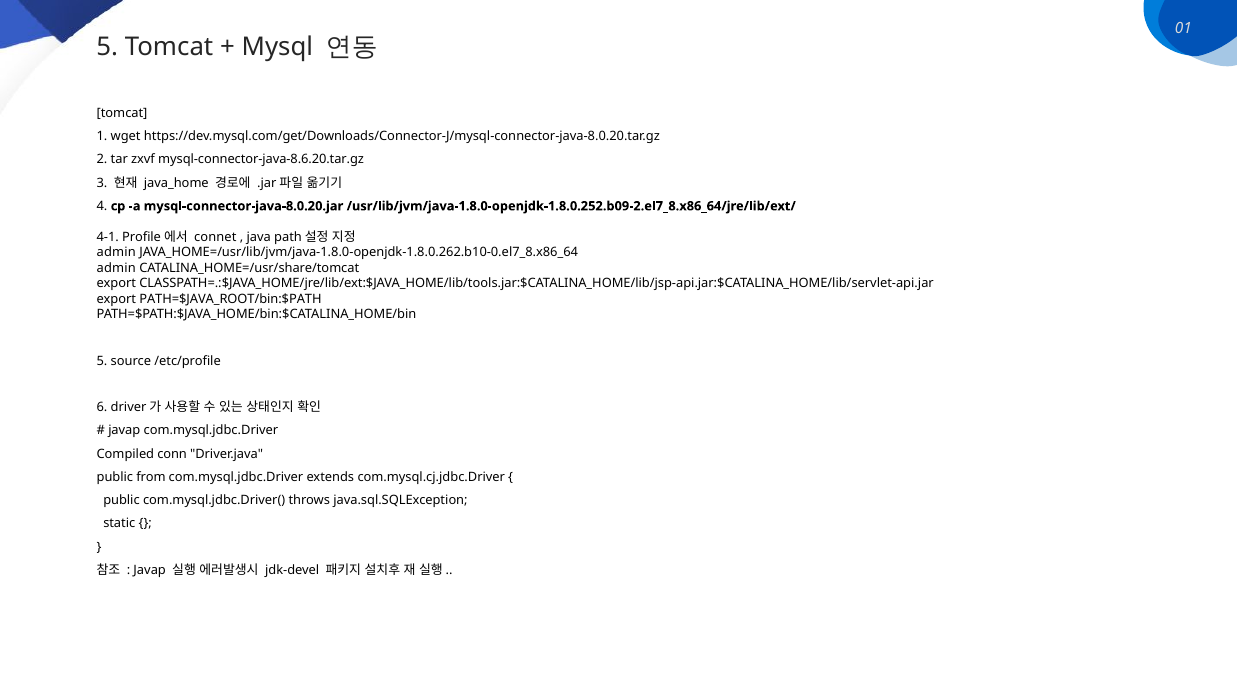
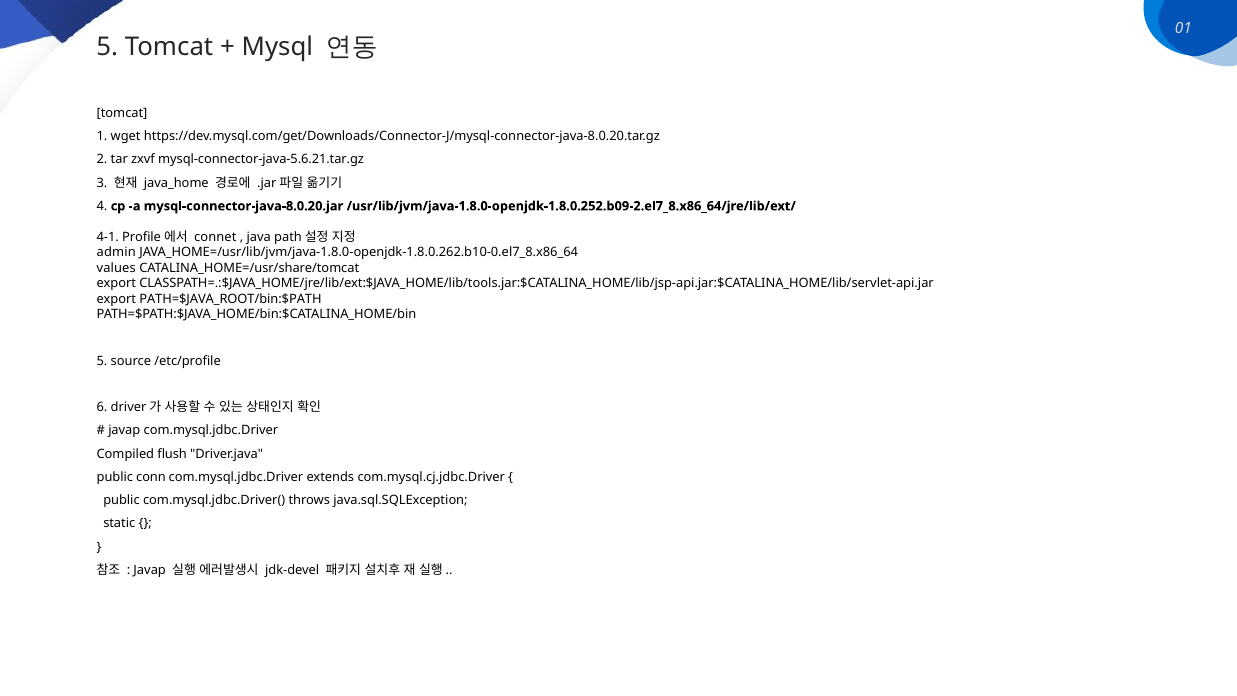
mysql-connector-java-8.6.20.tar.gz: mysql-connector-java-8.6.20.tar.gz -> mysql-connector-java-5.6.21.tar.gz
admin at (116, 268): admin -> values
conn: conn -> flush
from: from -> conn
